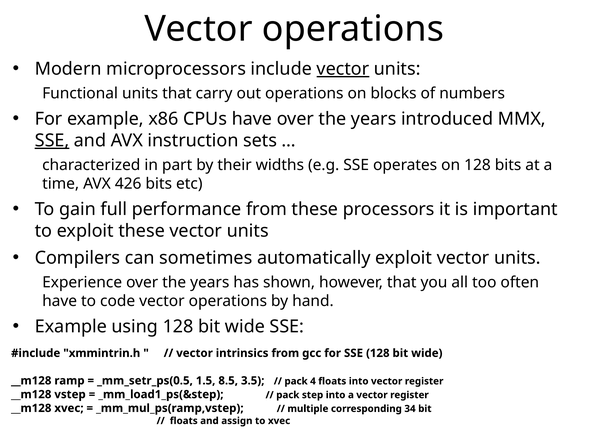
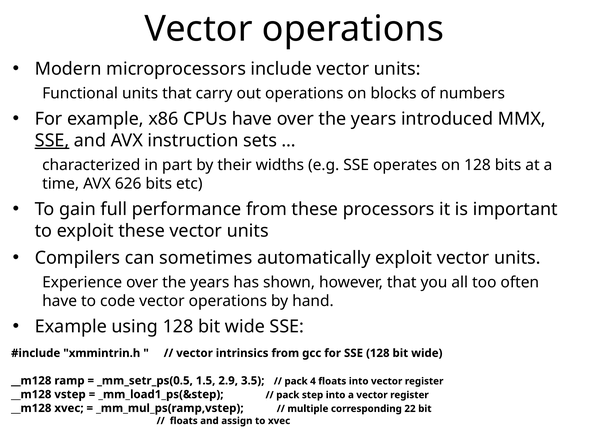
vector at (343, 69) underline: present -> none
426: 426 -> 626
8.5: 8.5 -> 2.9
34: 34 -> 22
